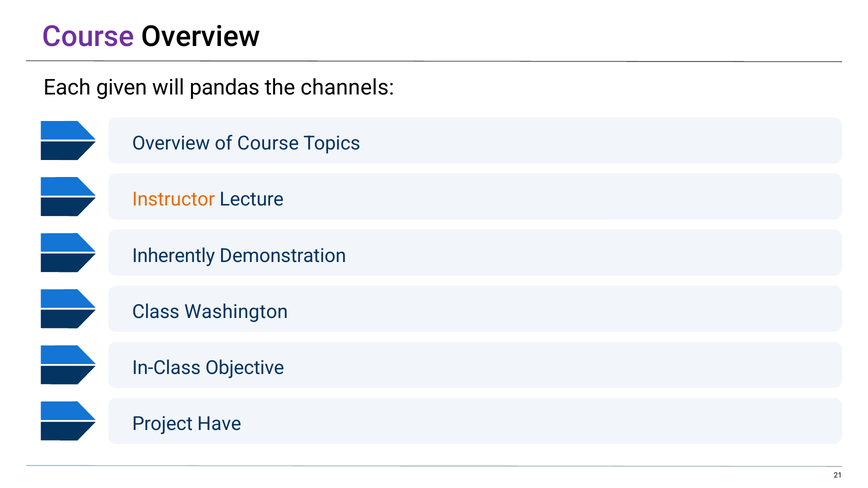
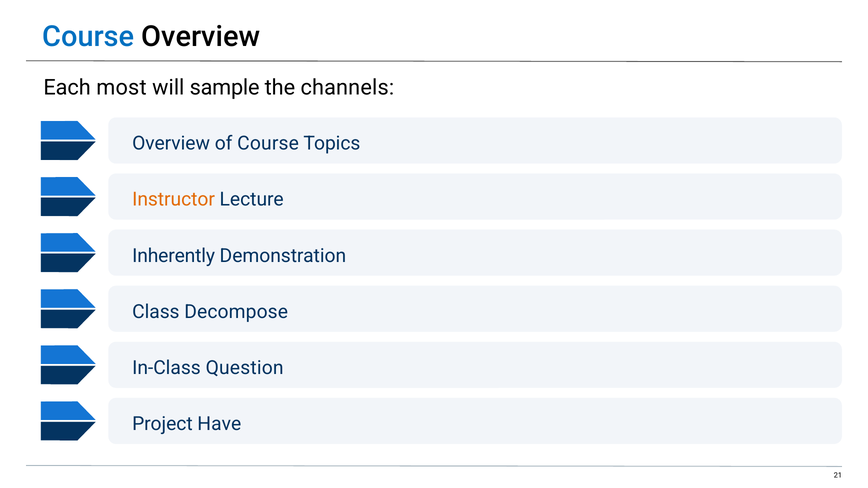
Course at (88, 37) colour: purple -> blue
given: given -> most
pandas: pandas -> sample
Washington: Washington -> Decompose
Objective: Objective -> Question
